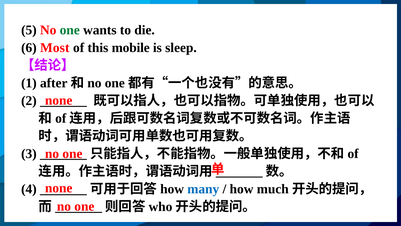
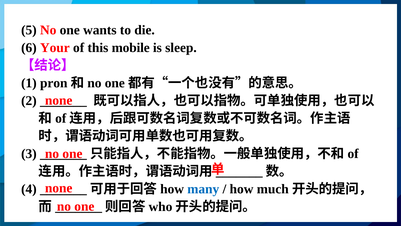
one at (70, 30) colour: green -> black
Most: Most -> Your
after: after -> pron
